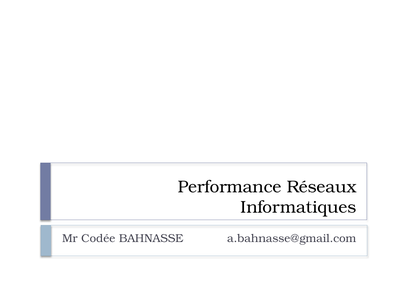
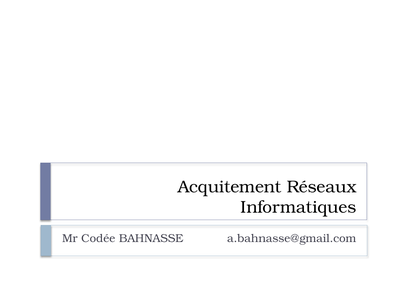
Performance: Performance -> Acquitement
